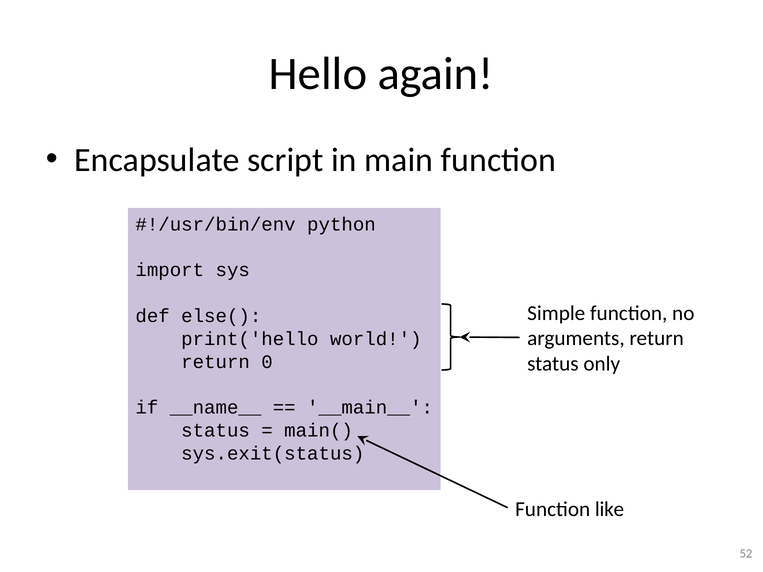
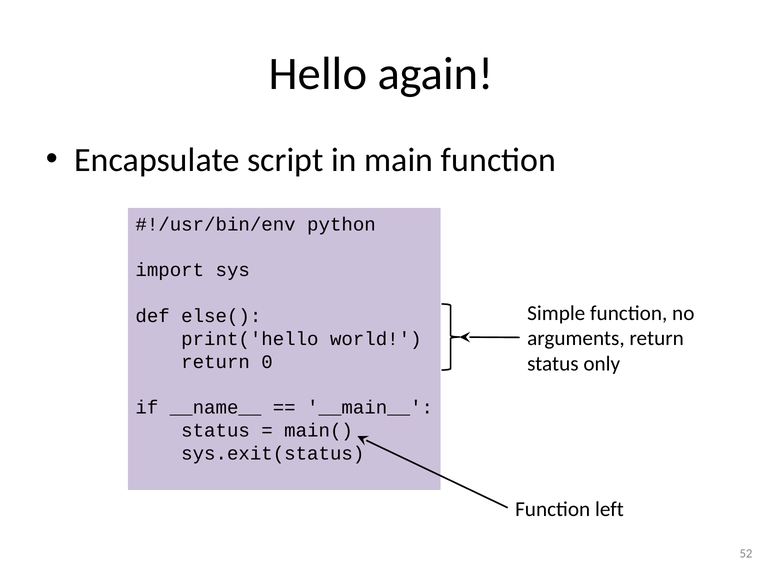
like: like -> left
